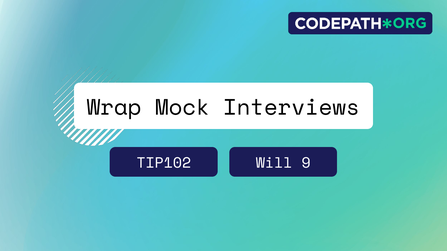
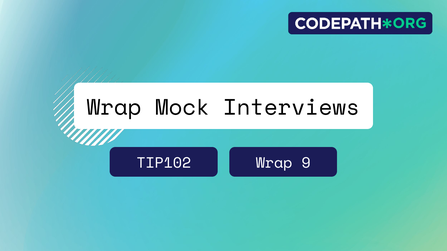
TIP102 Will: Will -> Wrap
